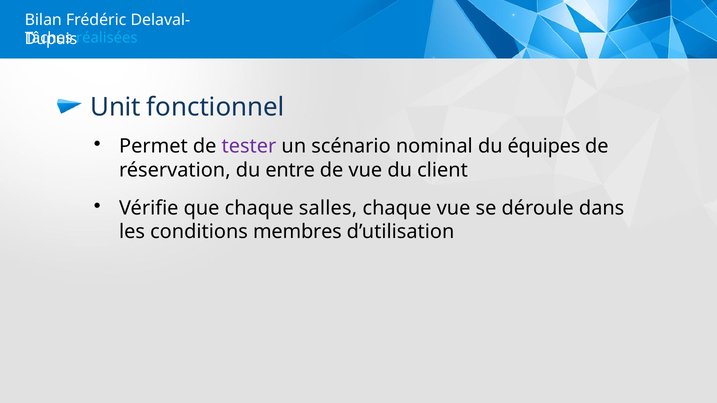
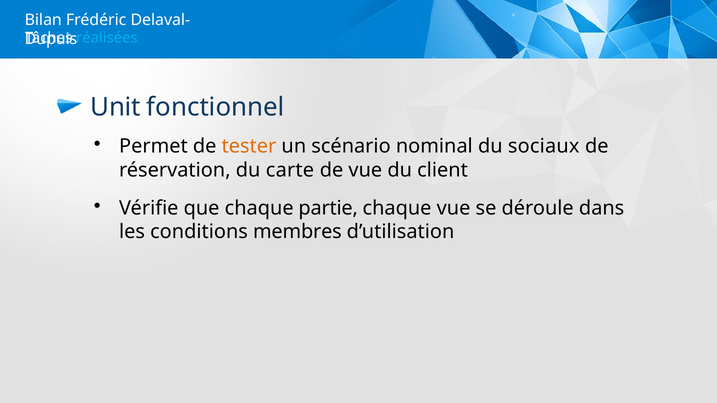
tester colour: purple -> orange
équipes: équipes -> sociaux
entre: entre -> carte
salles: salles -> partie
